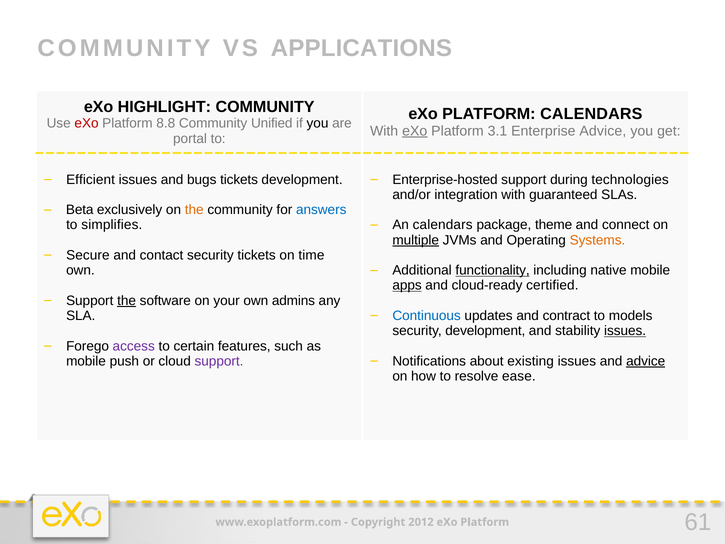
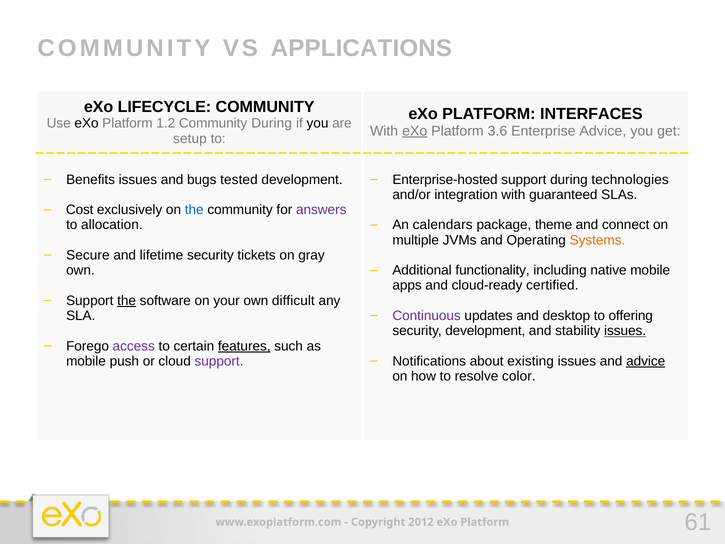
HIGHLIGHT: HIGHLIGHT -> LIFECYCLE
PLATFORM CALENDARS: CALENDARS -> INTERFACES
eXo at (87, 123) colour: red -> black
8.8: 8.8 -> 1.2
Community Unified: Unified -> During
3.1: 3.1 -> 3.6
portal: portal -> setup
Efficient: Efficient -> Benefits
bugs tickets: tickets -> tested
Beta: Beta -> Cost
the at (194, 210) colour: orange -> blue
answers colour: blue -> purple
simplifies: simplifies -> allocation
multiple underline: present -> none
contact: contact -> lifetime
time: time -> gray
functionality underline: present -> none
apps underline: present -> none
admins: admins -> difficult
Continuous colour: blue -> purple
contract: contract -> desktop
models: models -> offering
features underline: none -> present
ease: ease -> color
